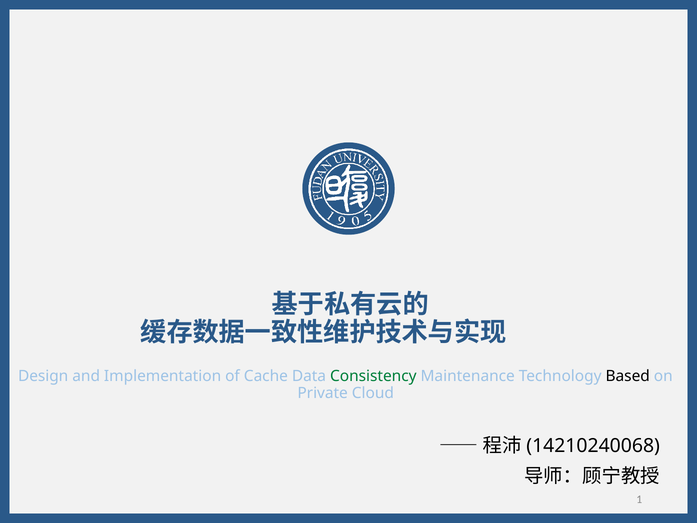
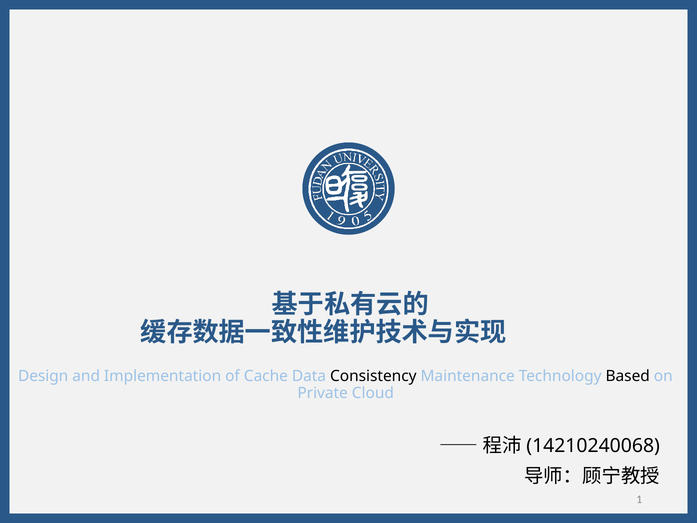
Consistency colour: green -> black
